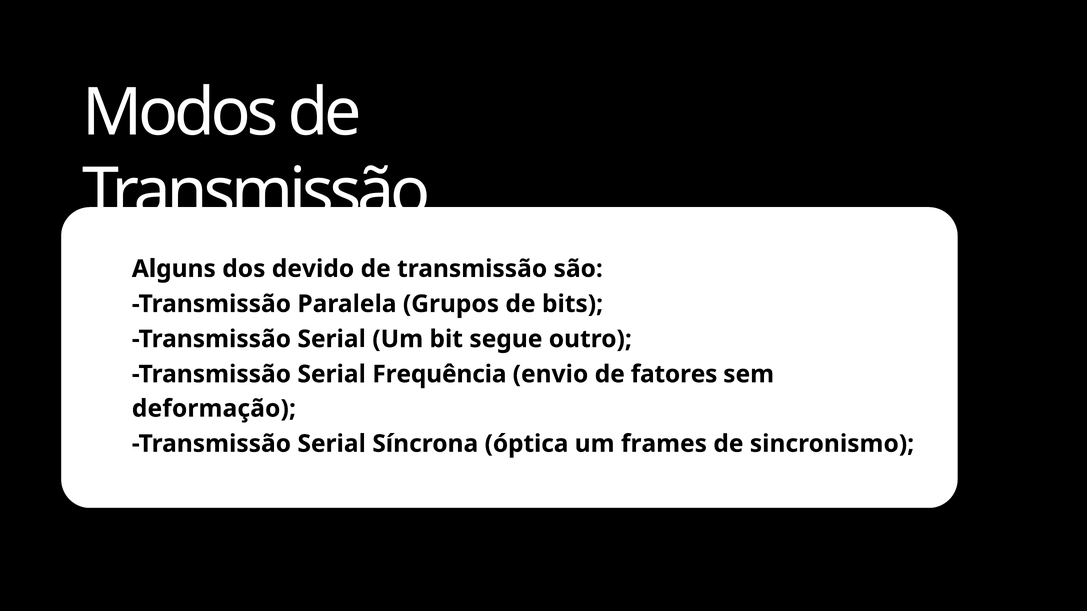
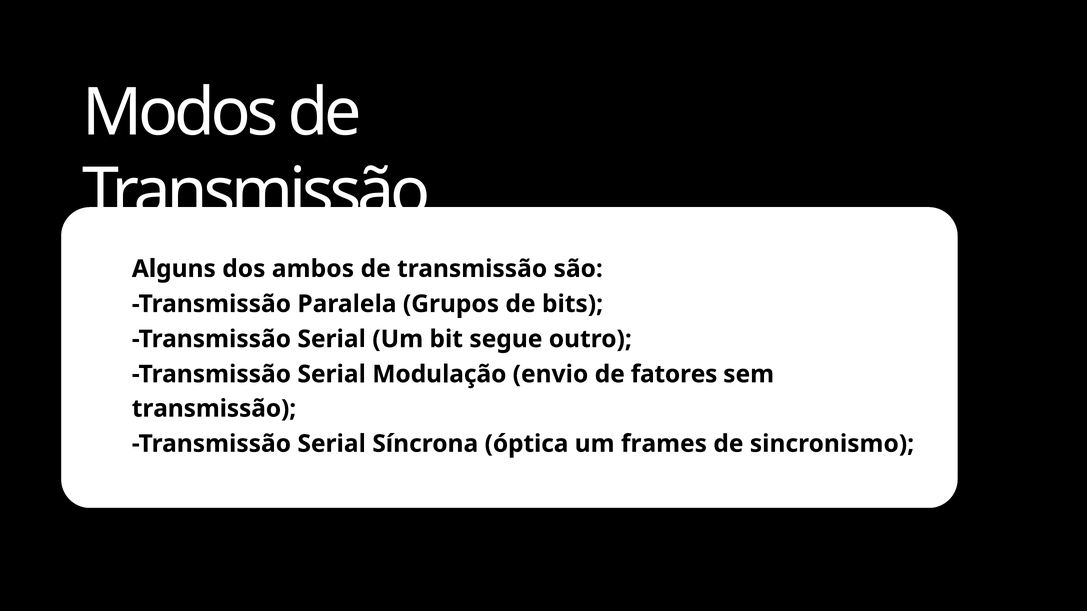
devido: devido -> ambos
Frequência: Frequência -> Modulação
deformação at (214, 409): deformação -> transmissão
